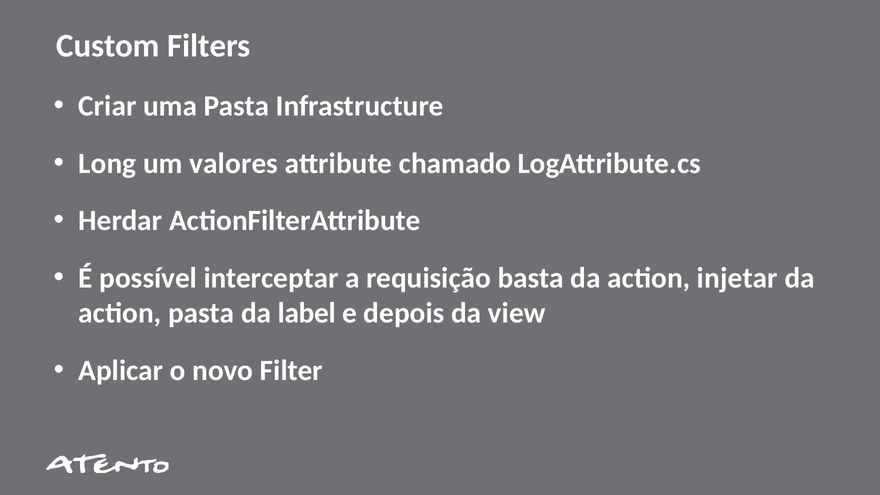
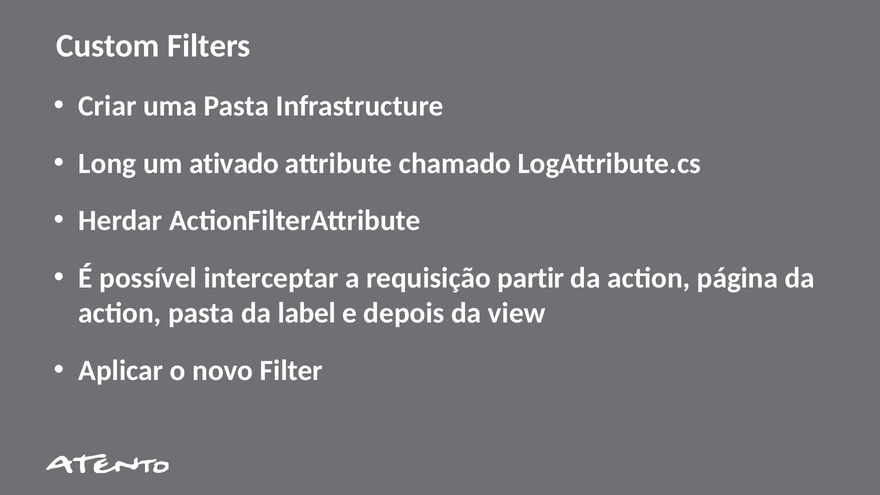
valores: valores -> ativado
basta: basta -> partir
injetar: injetar -> página
